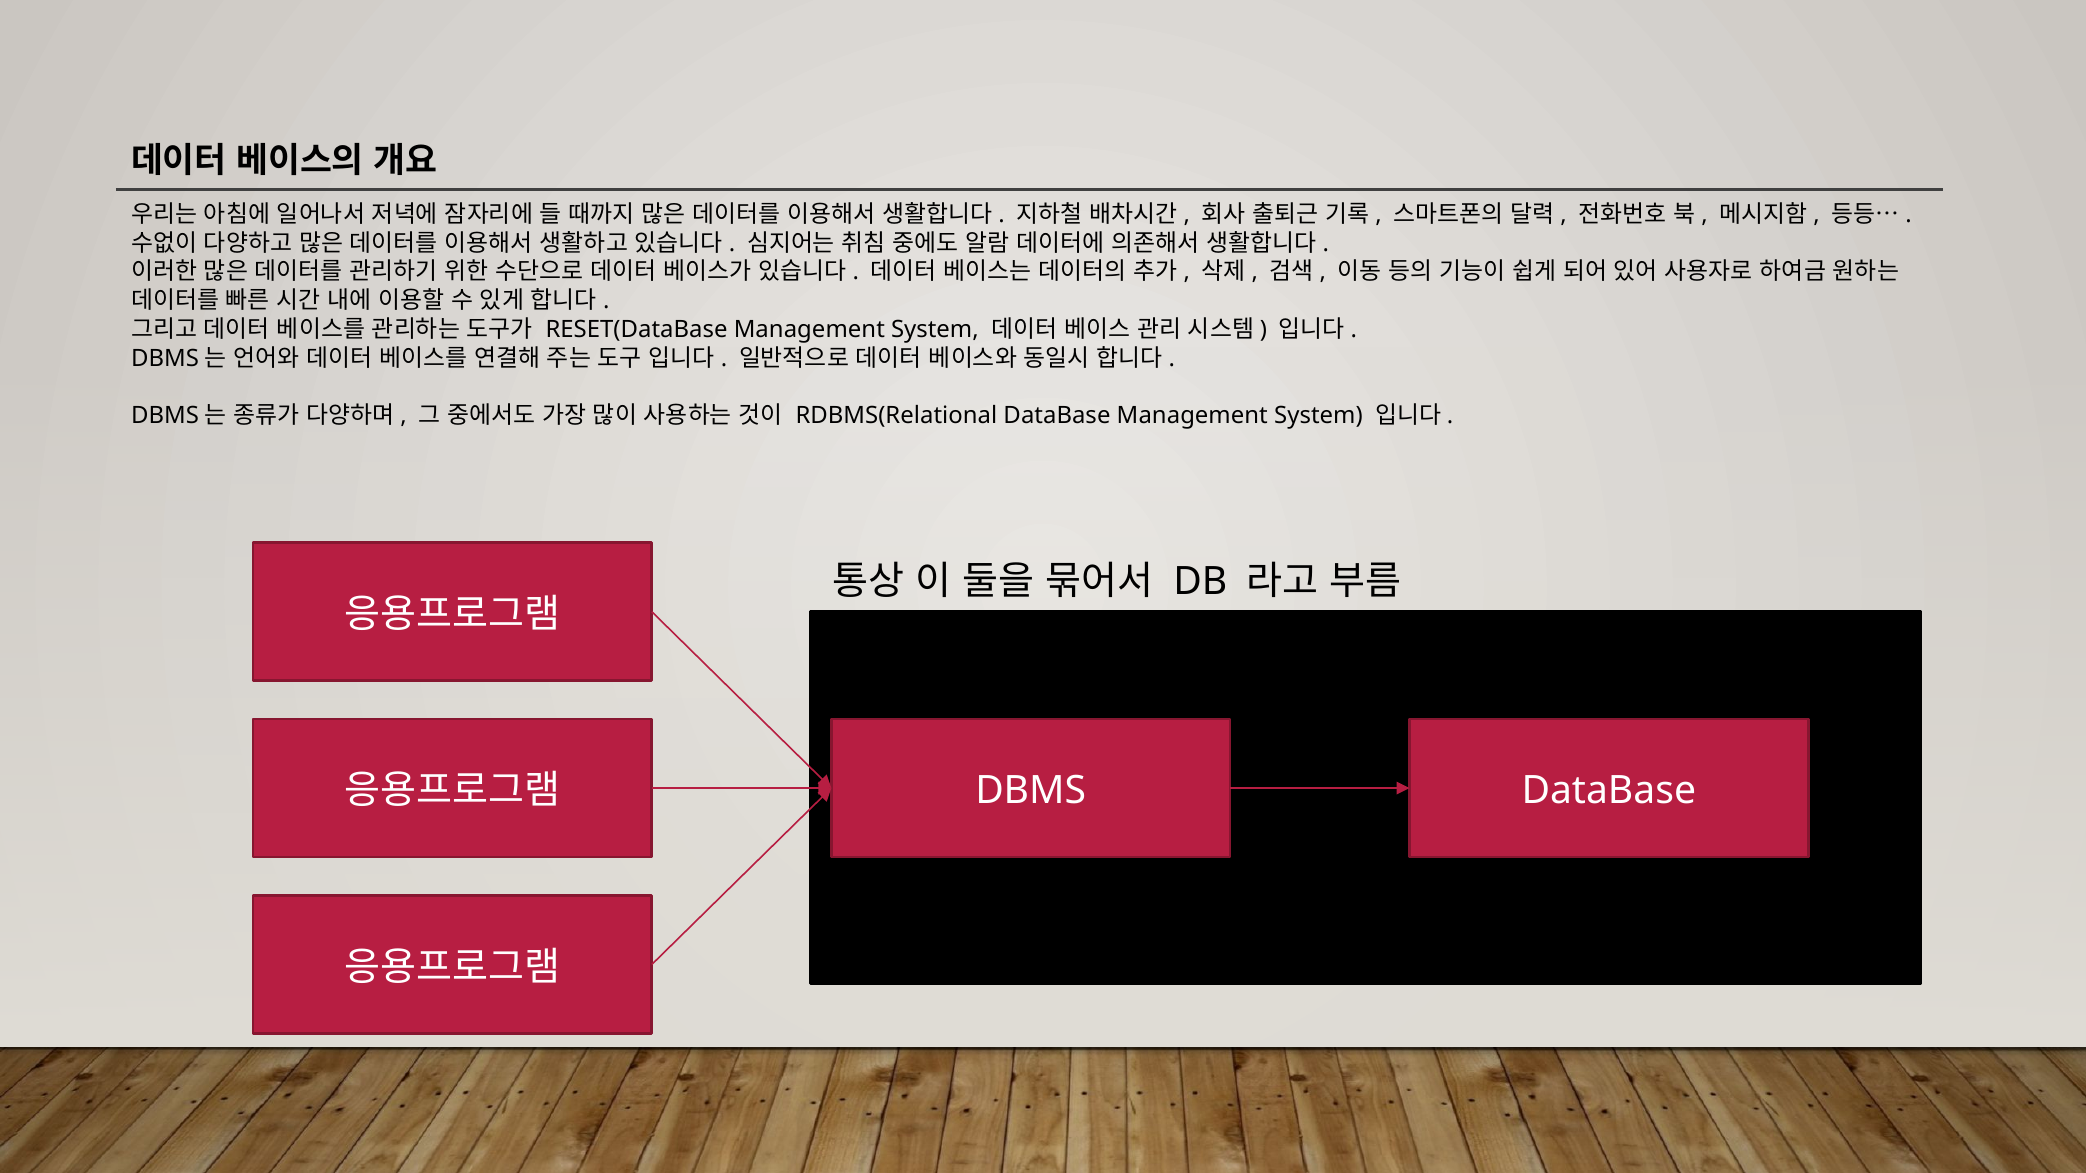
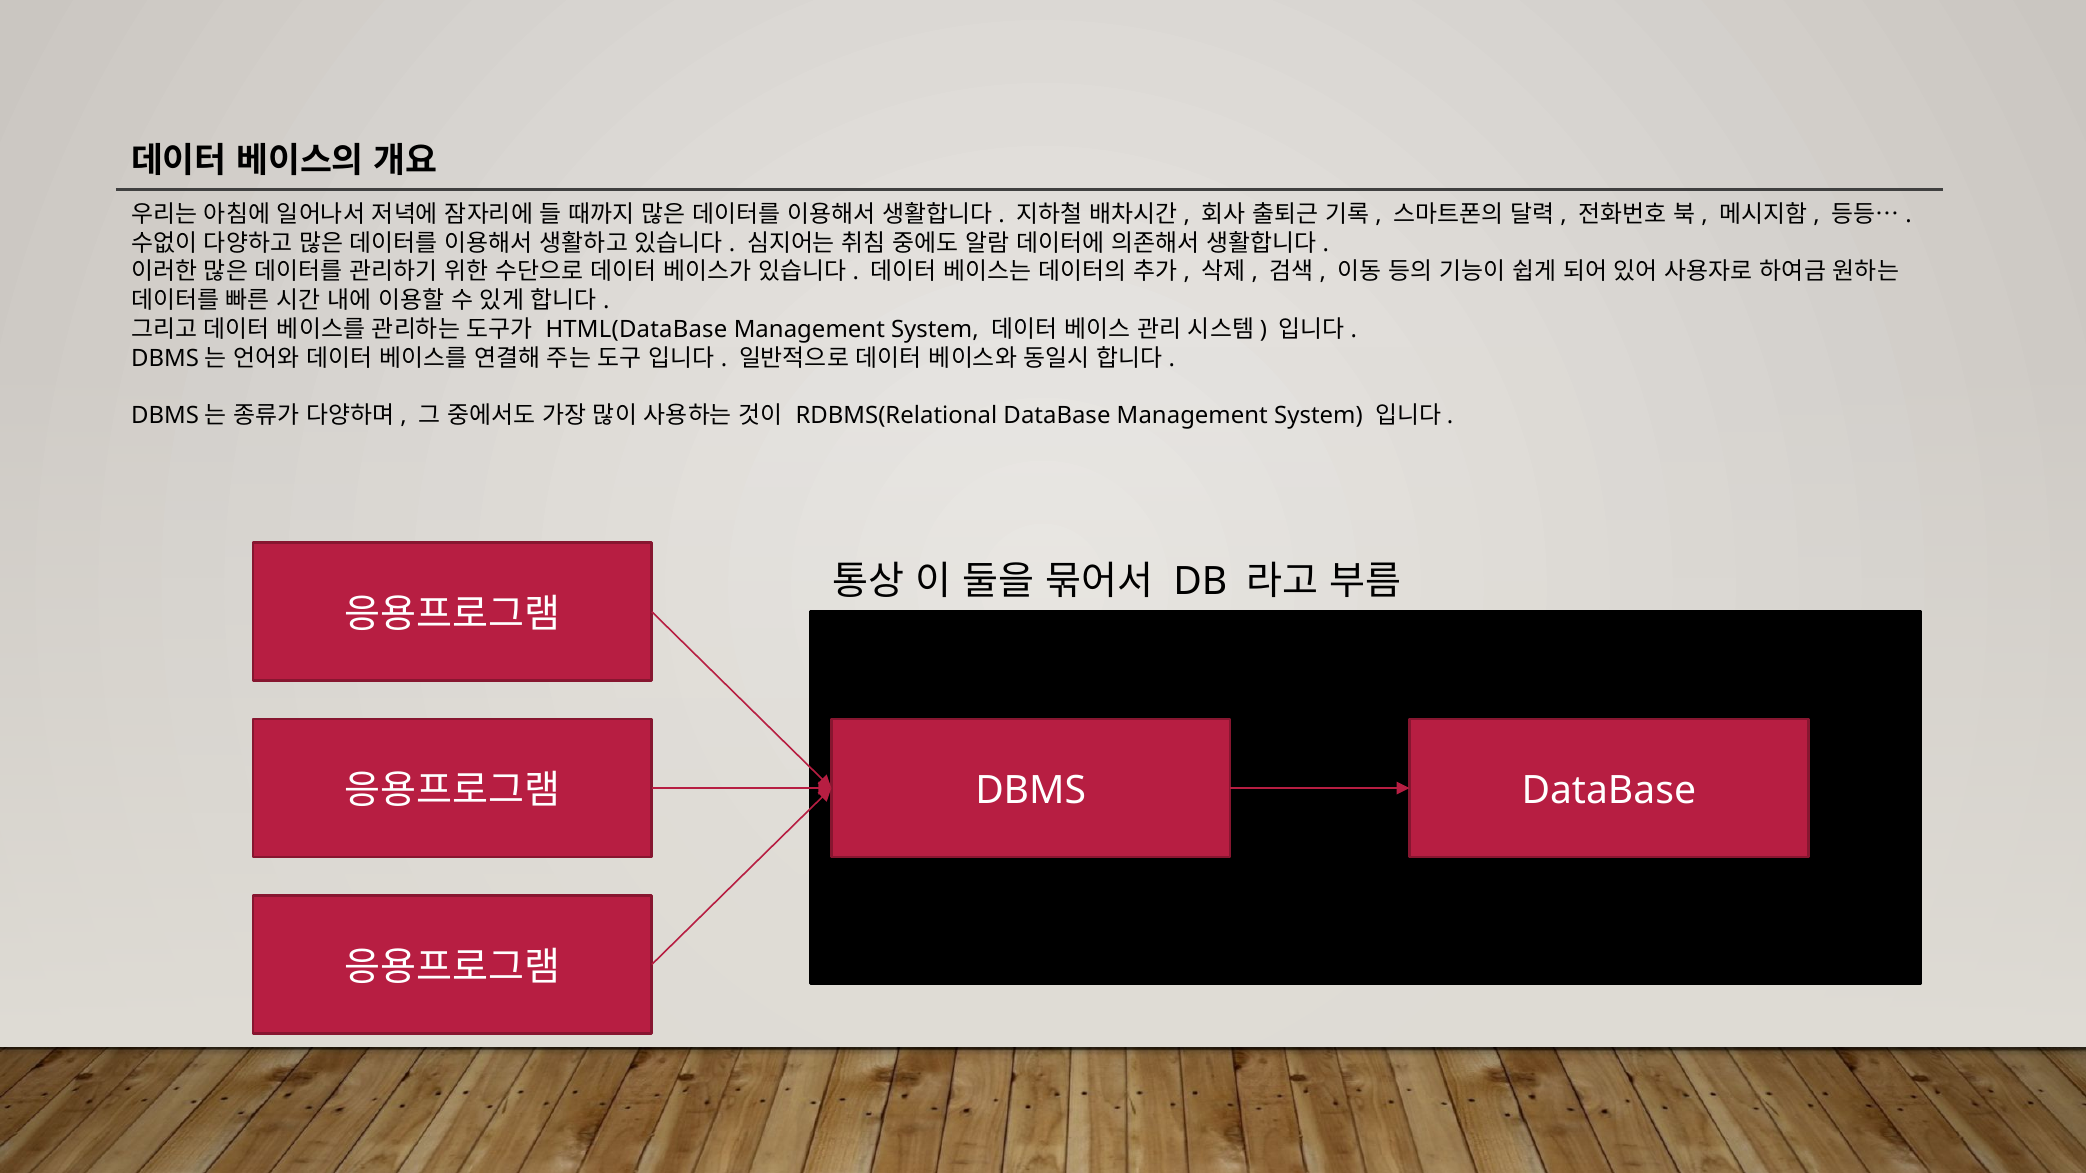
RESET(DataBase: RESET(DataBase -> HTML(DataBase
